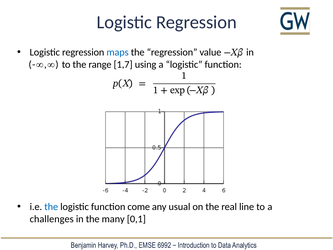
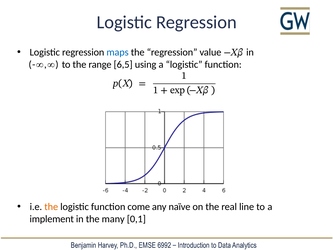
1,7: 1,7 -> 6,5
the at (51, 207) colour: blue -> orange
usual: usual -> naïve
challenges: challenges -> implement
